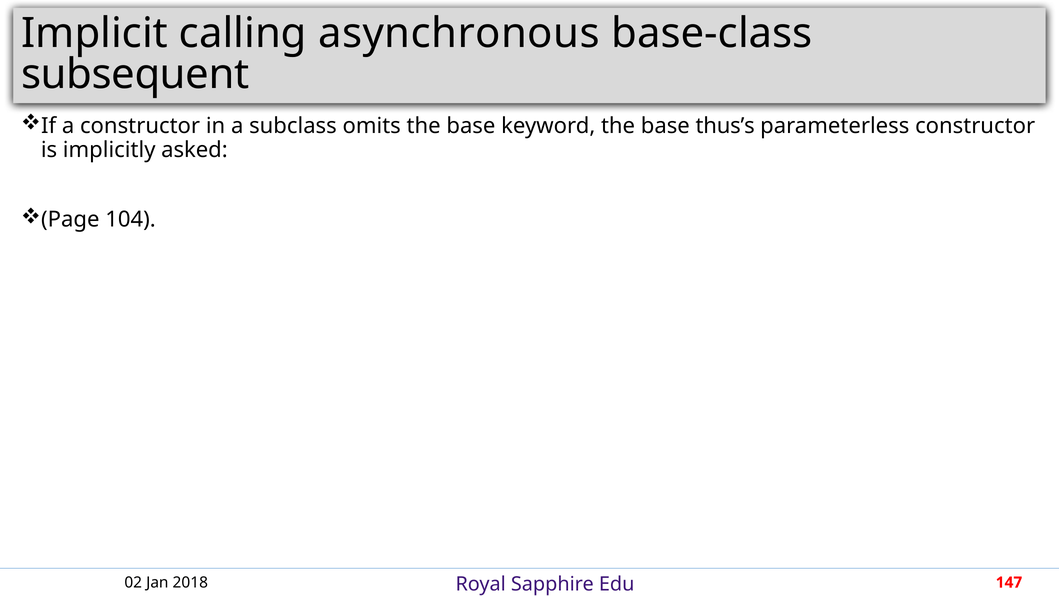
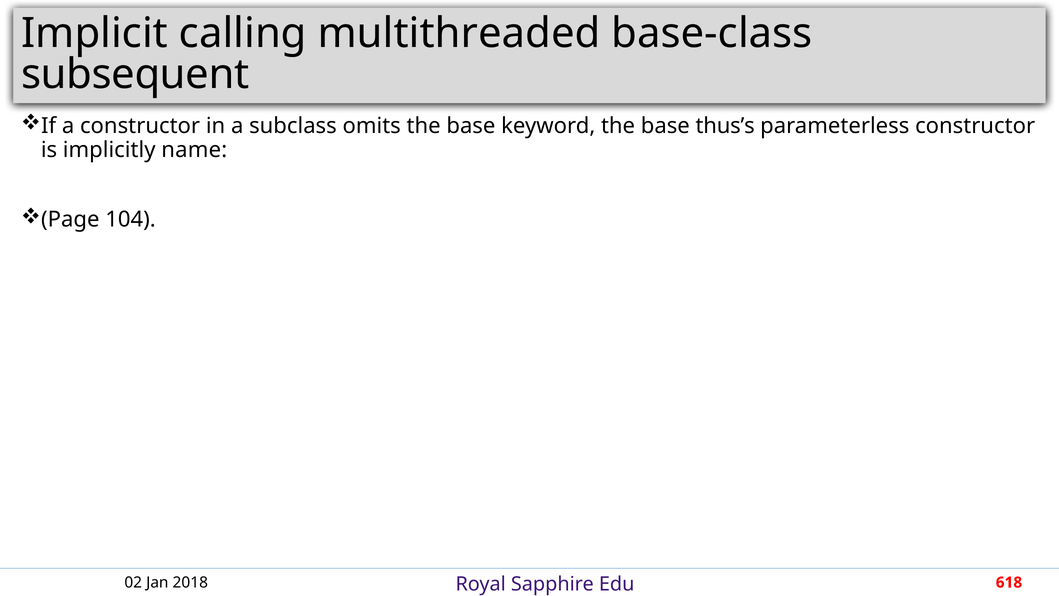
asynchronous: asynchronous -> multithreaded
asked: asked -> name
147: 147 -> 618
